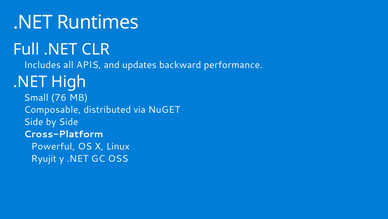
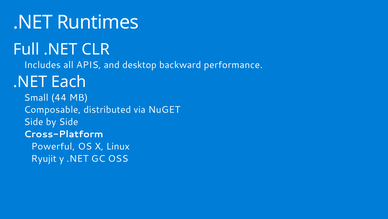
updates: updates -> desktop
High: High -> Each
76: 76 -> 44
